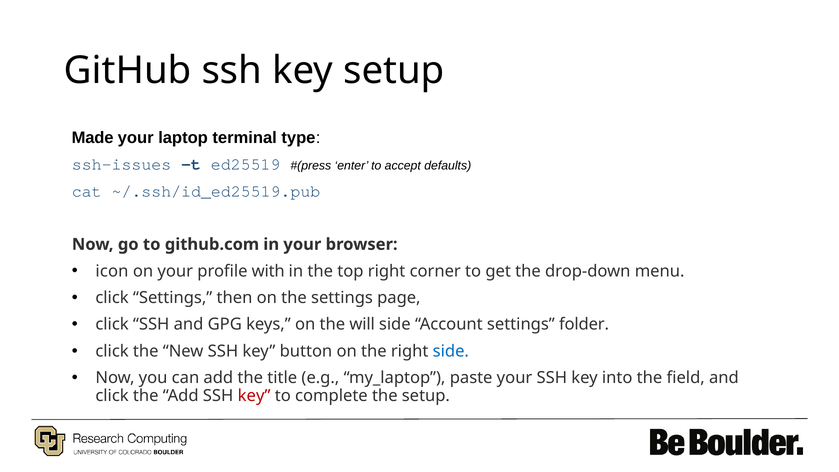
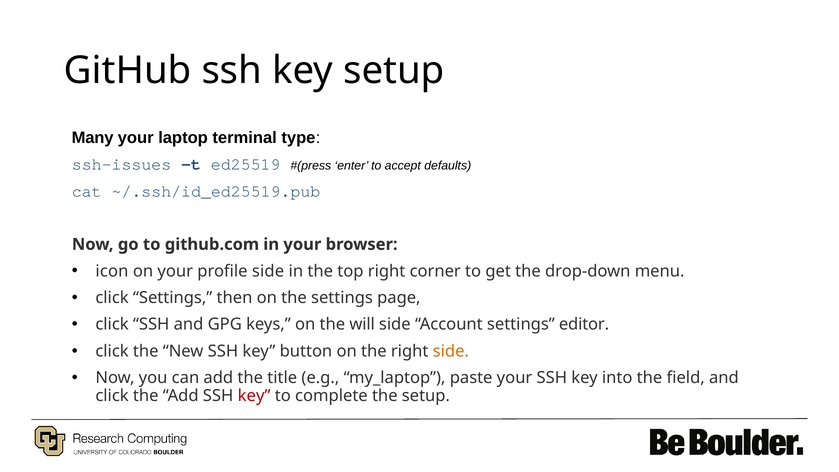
Made: Made -> Many
profile with: with -> side
folder: folder -> editor
side at (451, 351) colour: blue -> orange
